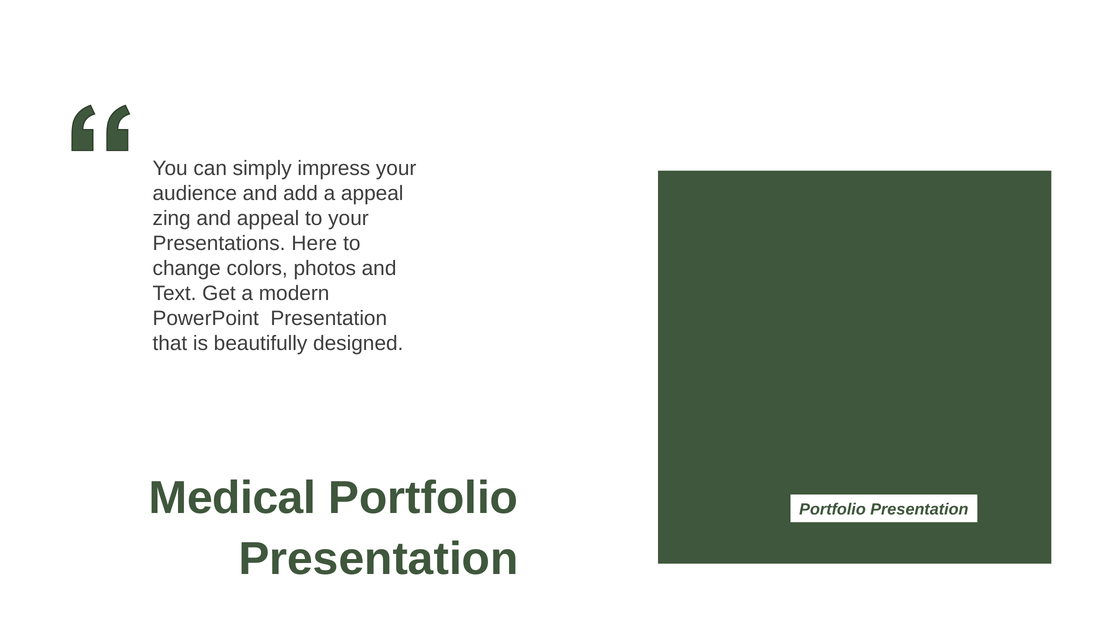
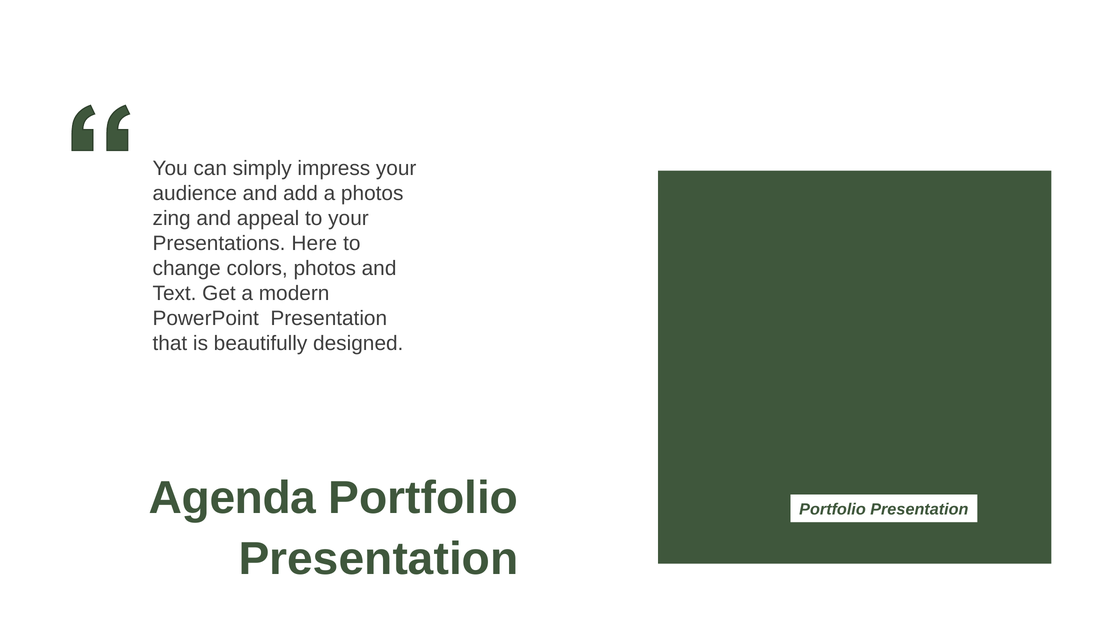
a appeal: appeal -> photos
Medical: Medical -> Agenda
